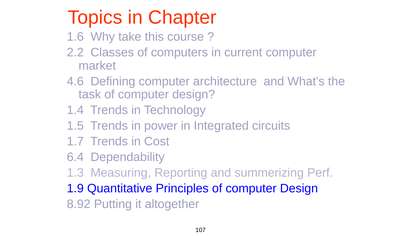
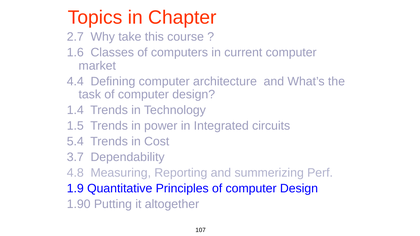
1.6: 1.6 -> 2.7
2.2: 2.2 -> 1.6
4.6: 4.6 -> 4.4
1.7: 1.7 -> 5.4
6.4: 6.4 -> 3.7
1.3: 1.3 -> 4.8
8.92: 8.92 -> 1.90
